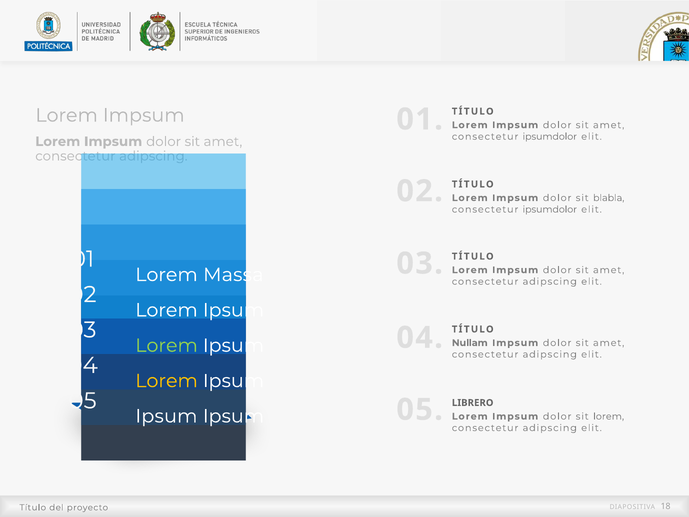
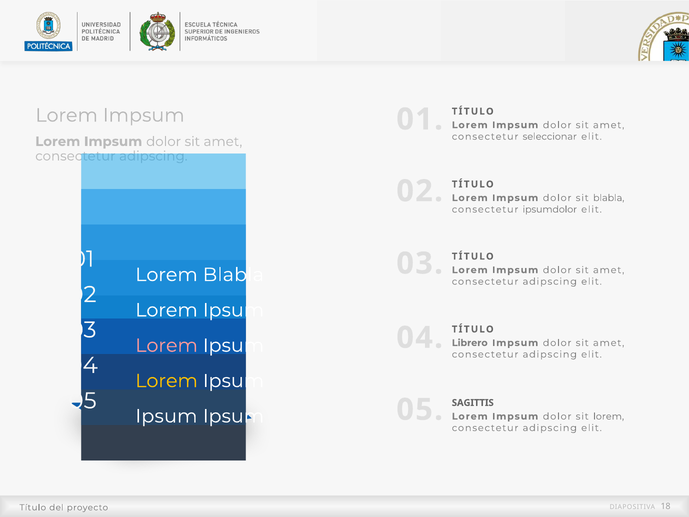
ipsumdolor at (550, 136): ipsumdolor -> seleccionar
Lorem Massa: Massa -> Blabla
Nullam: Nullam -> Librero
Lorem at (167, 345) colour: light green -> pink
LIBRERO: LIBRERO -> SAGITTIS
